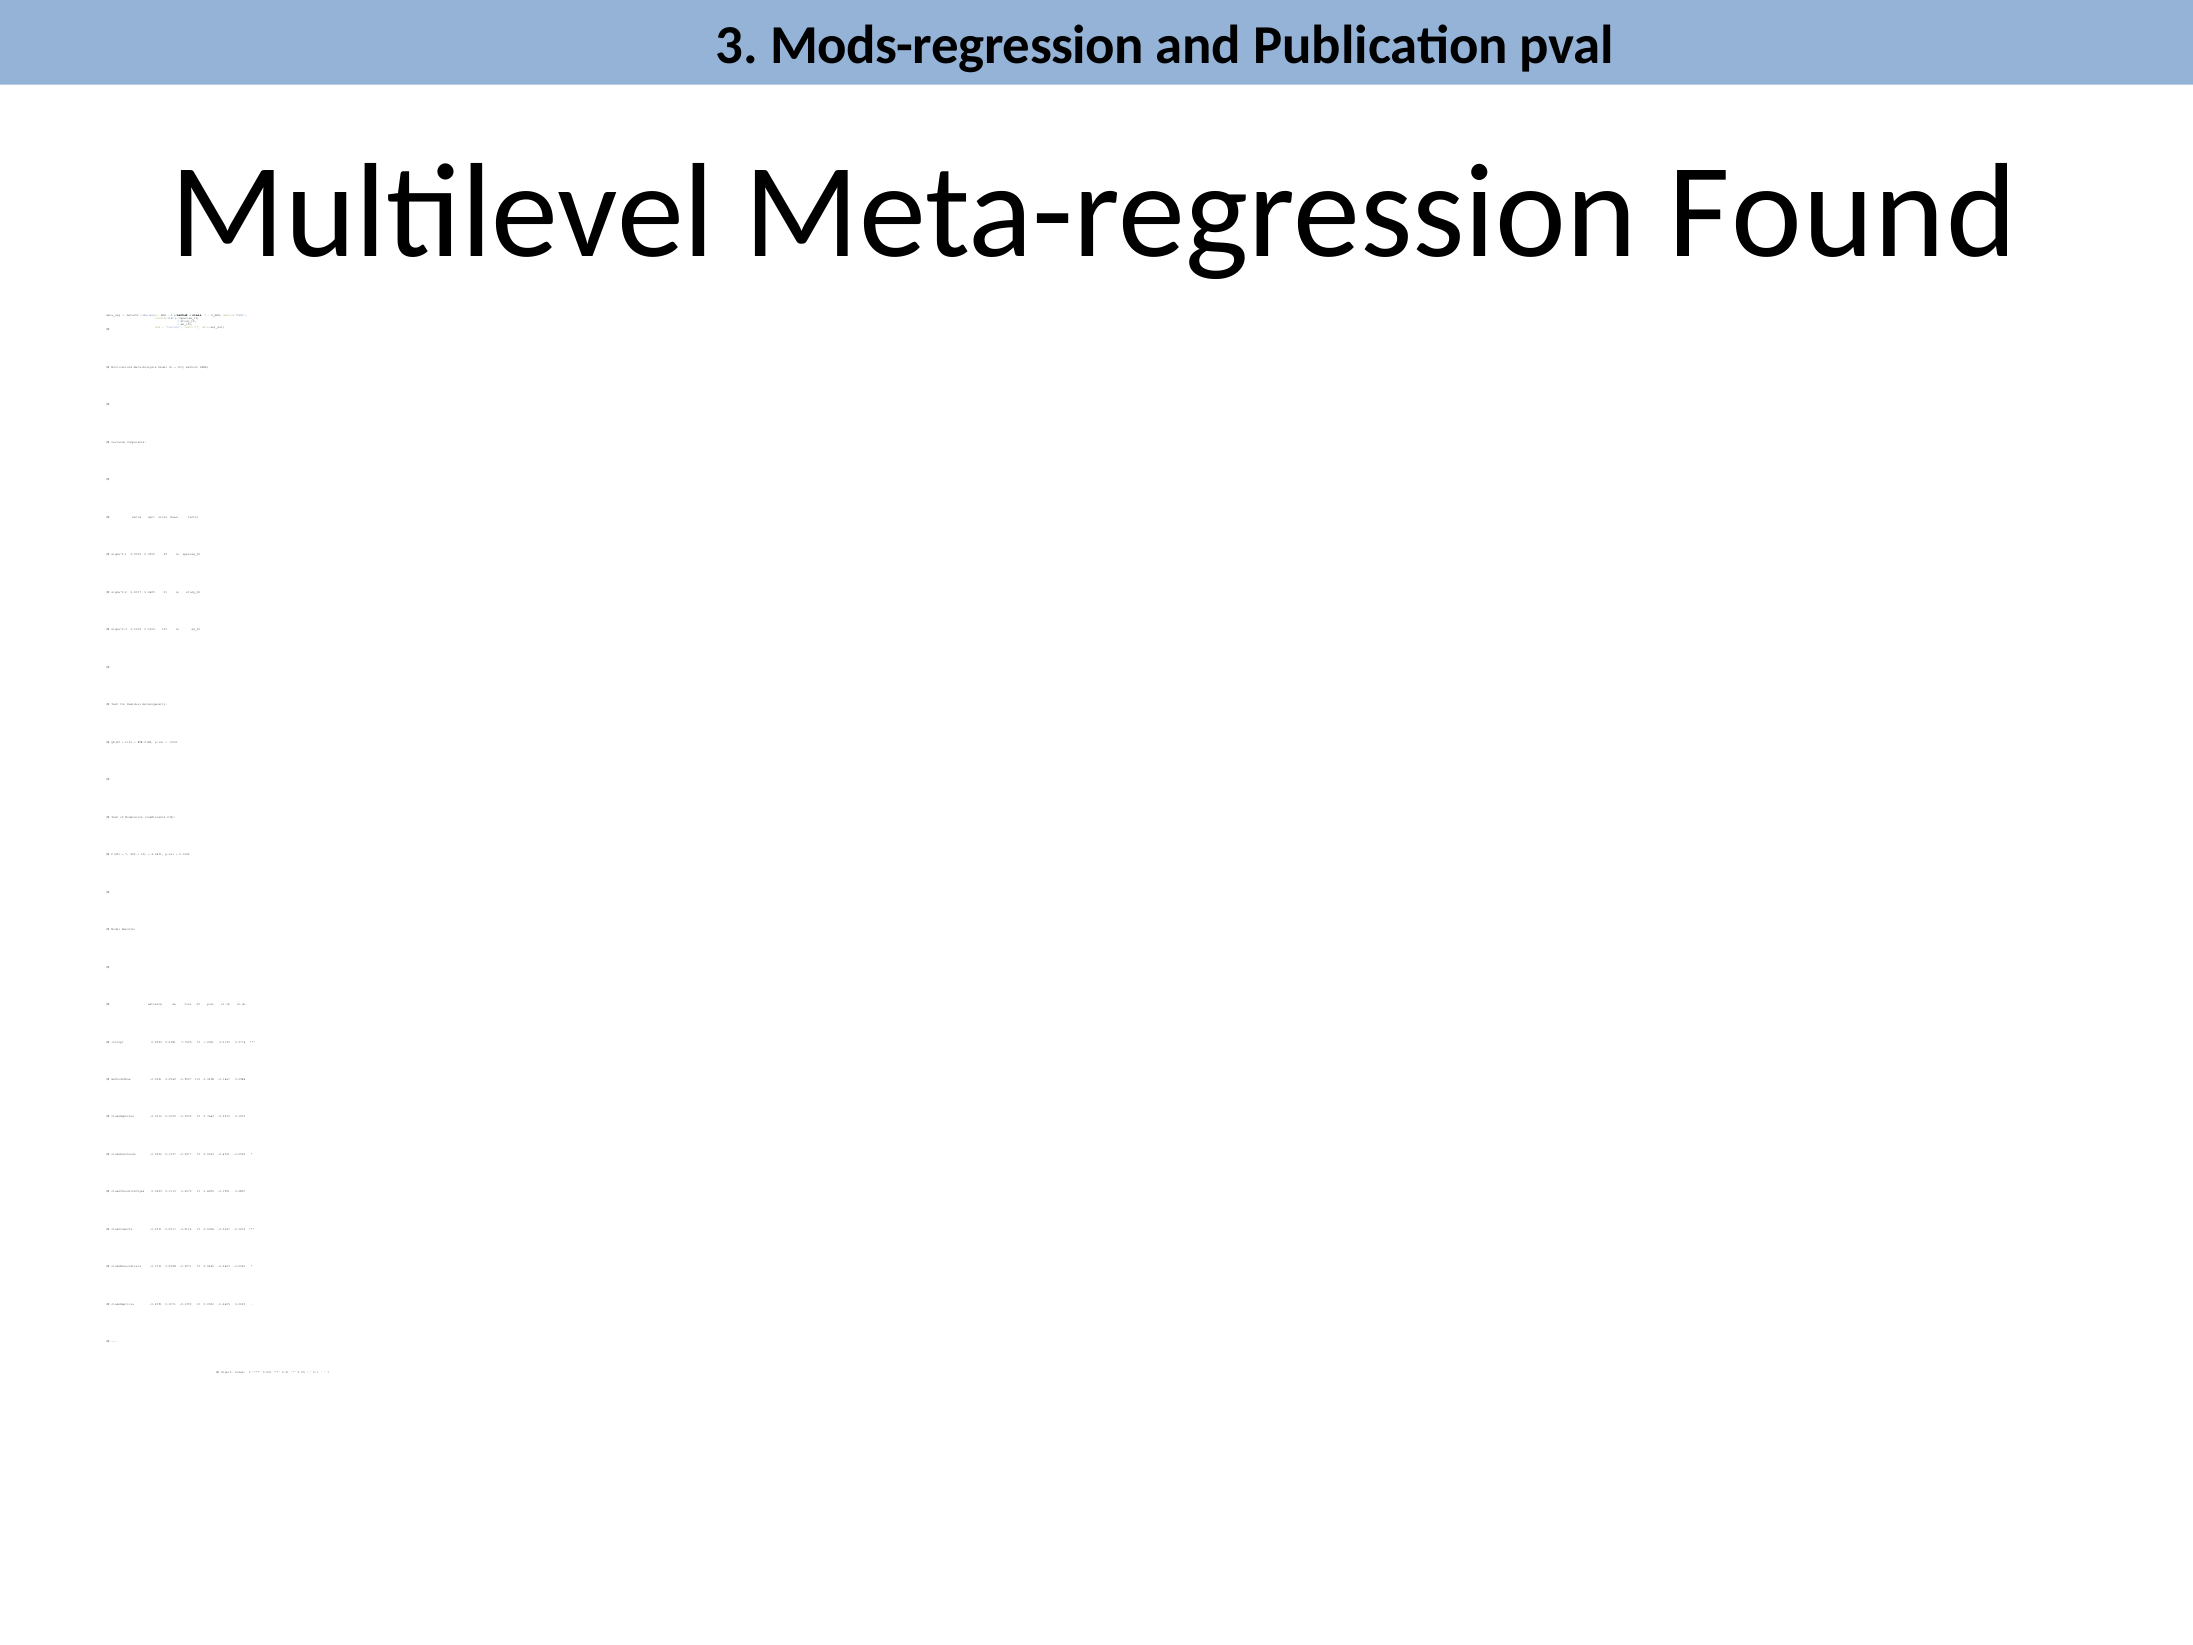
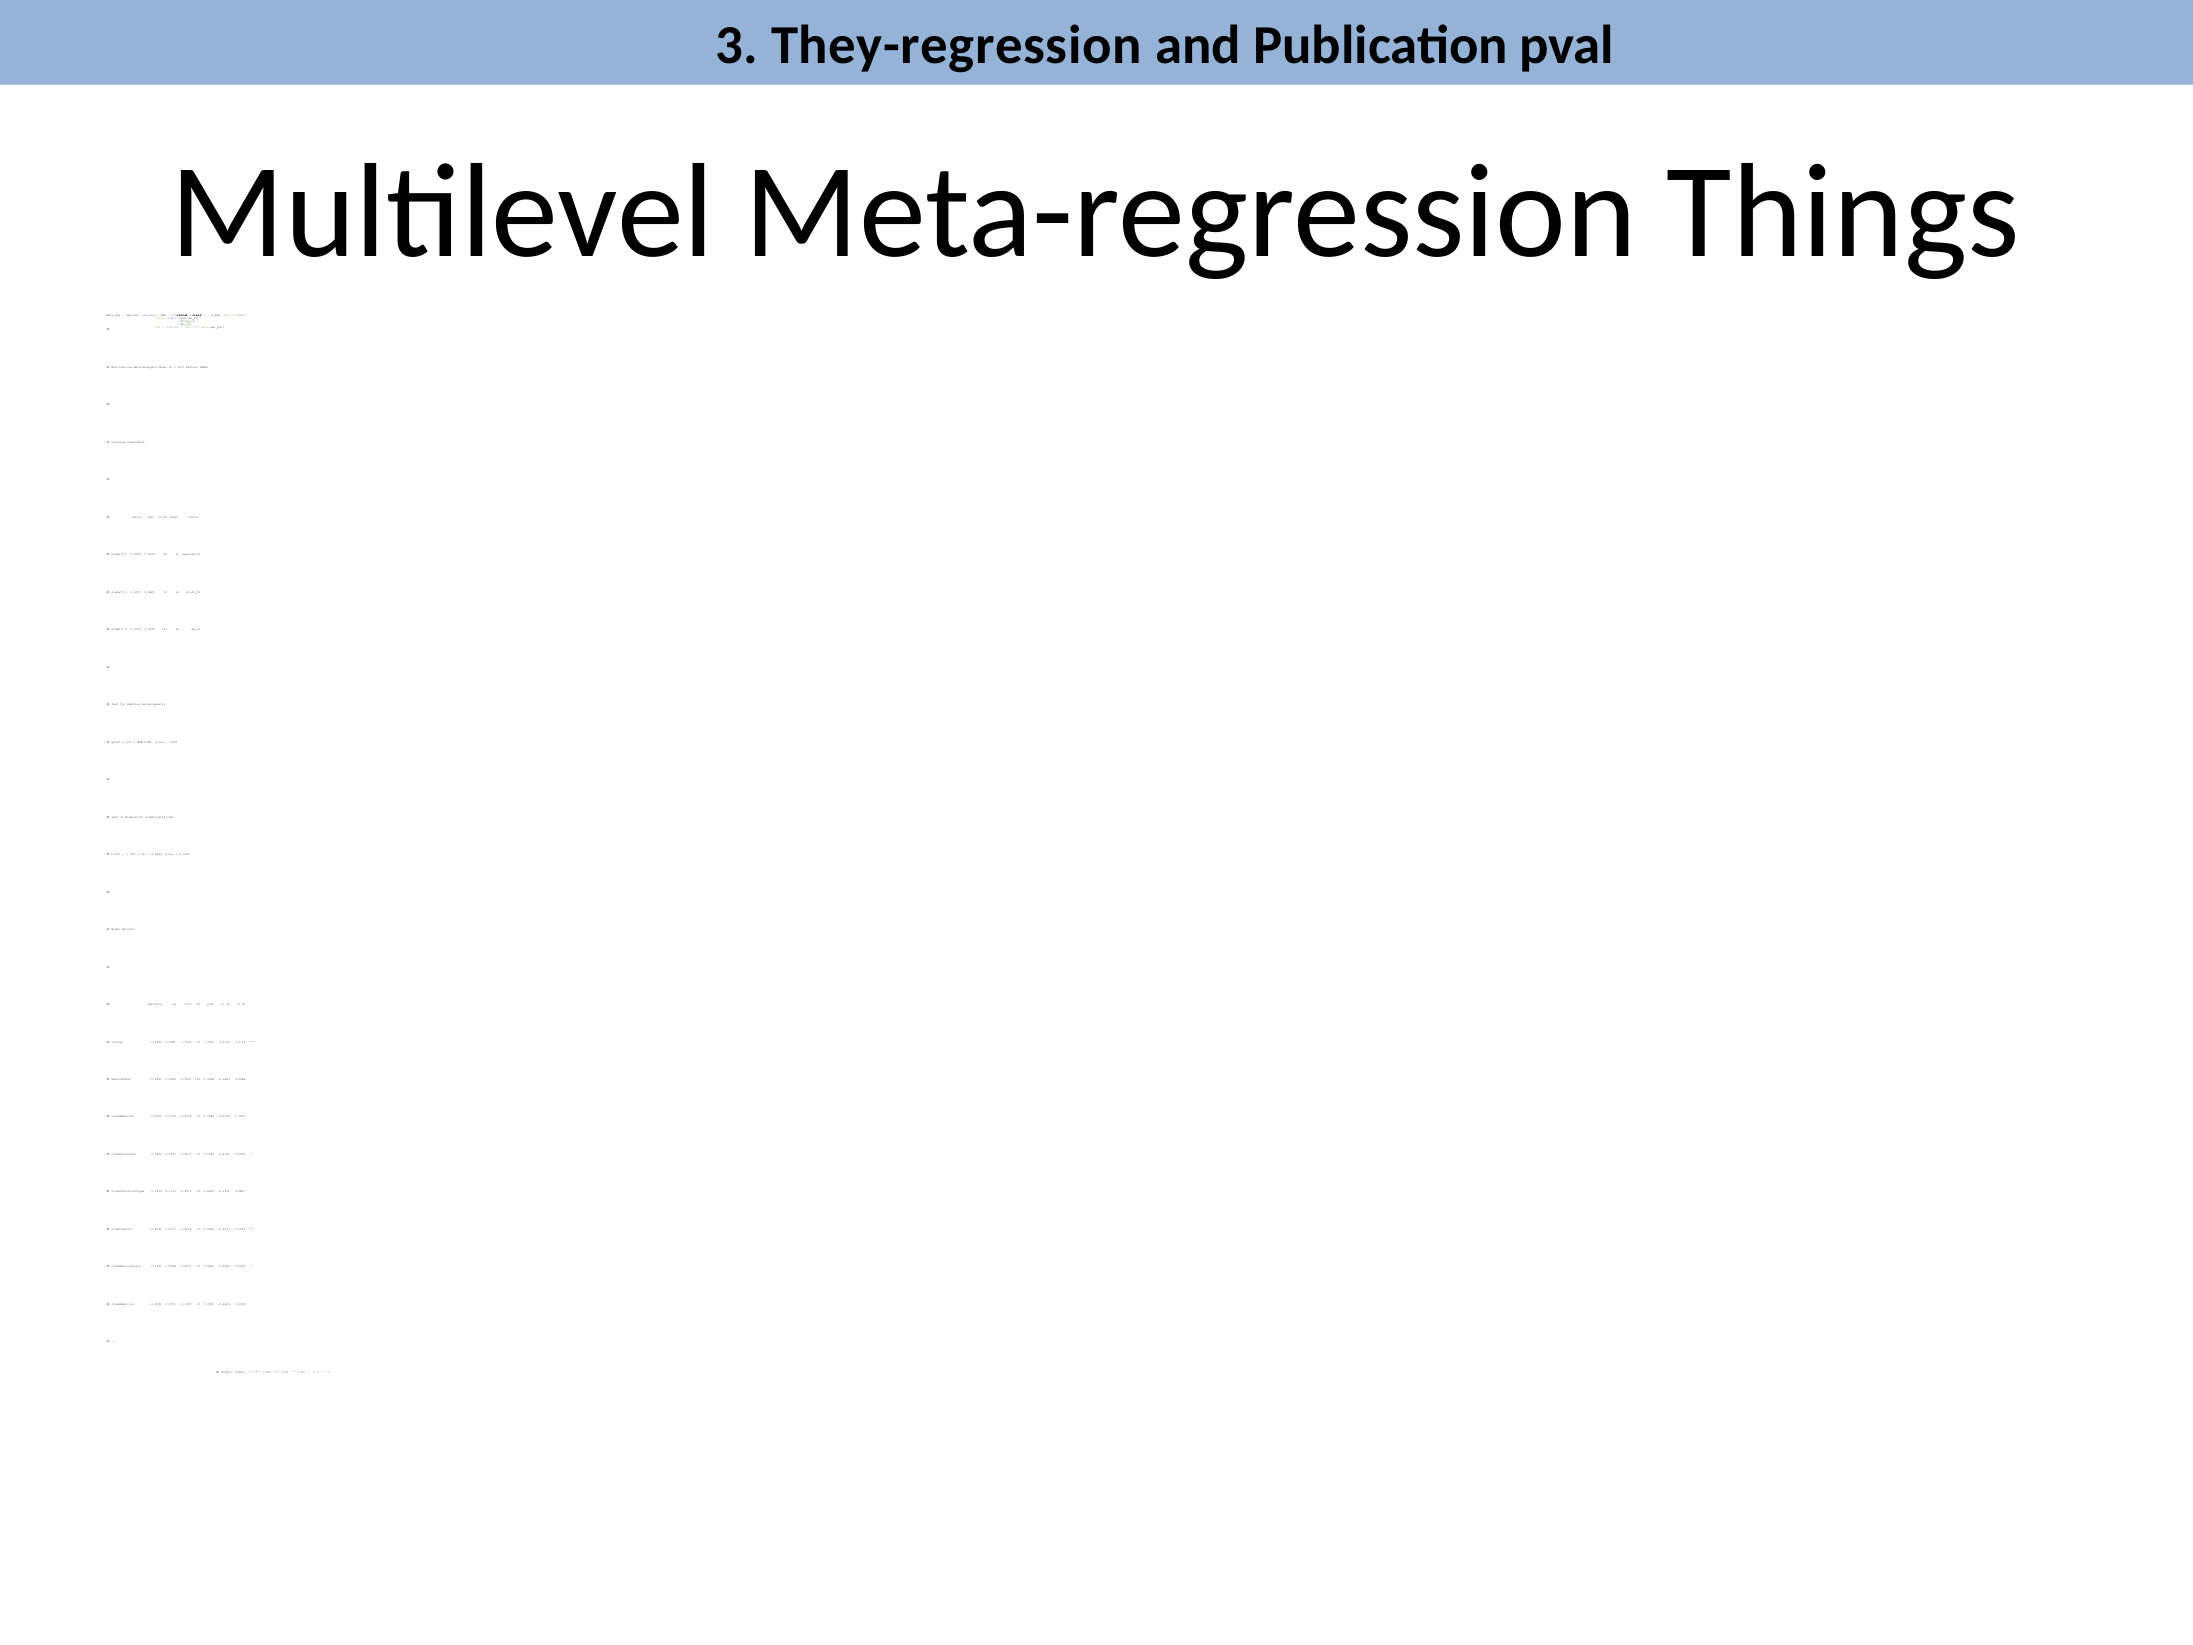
Mods-regression: Mods-regression -> They-regression
Found: Found -> Things
